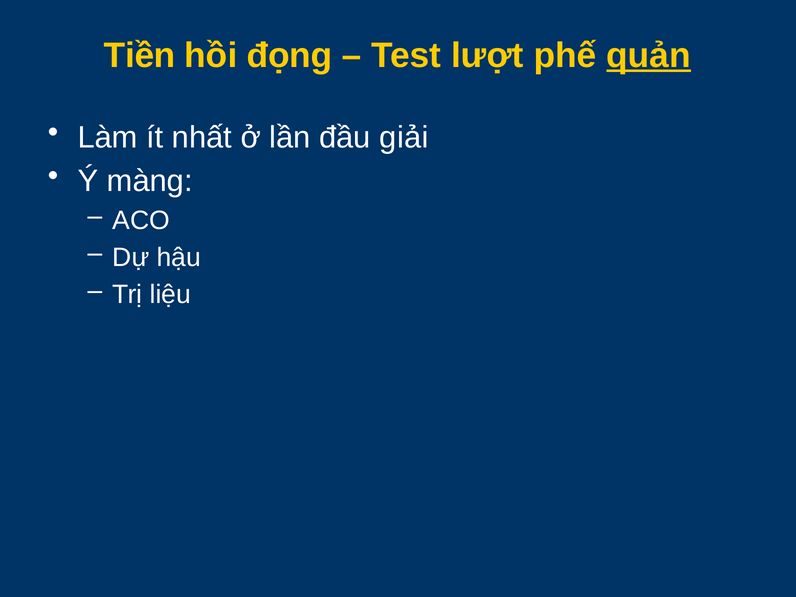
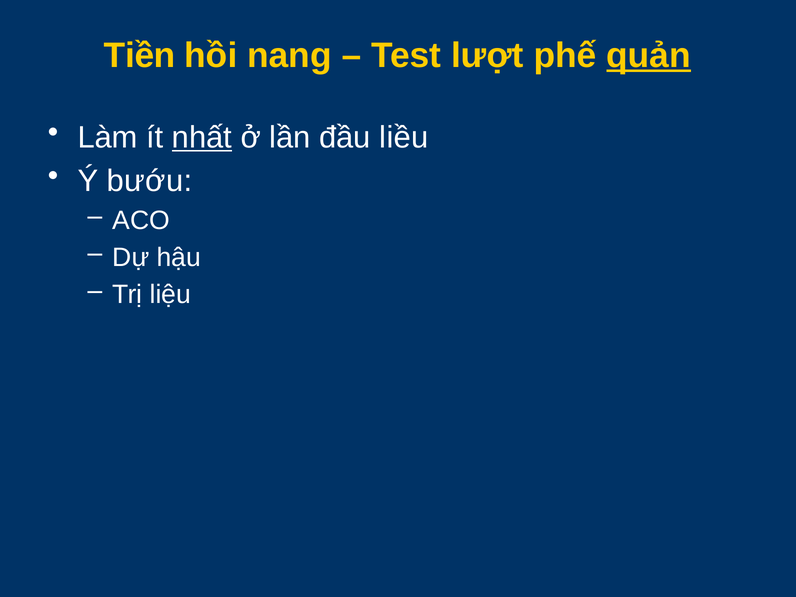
đọng: đọng -> nang
nhất underline: none -> present
giải: giải -> liều
màng: màng -> bướu
